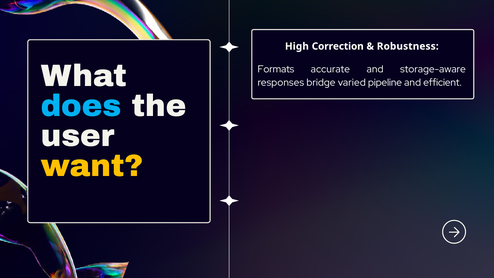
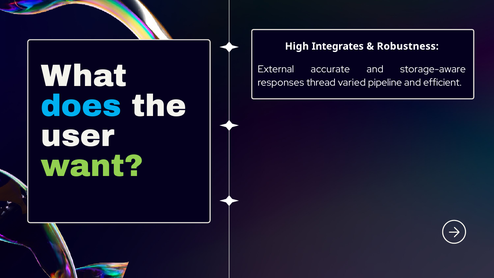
Correction: Correction -> Integrates
Formats: Formats -> External
bridge: bridge -> thread
want colour: yellow -> light green
